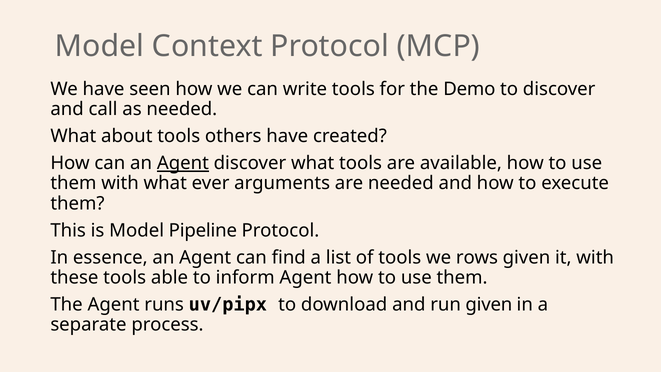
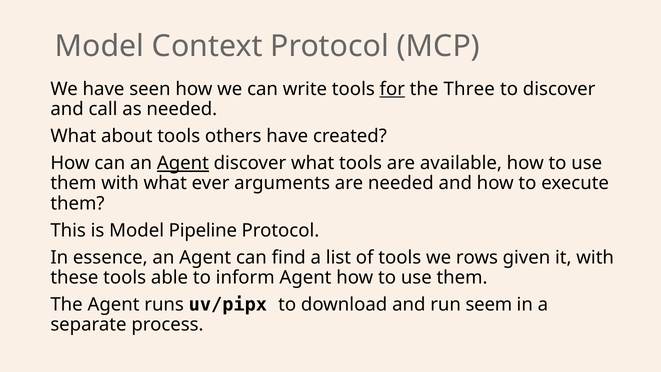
for underline: none -> present
Demo: Demo -> Three
run given: given -> seem
